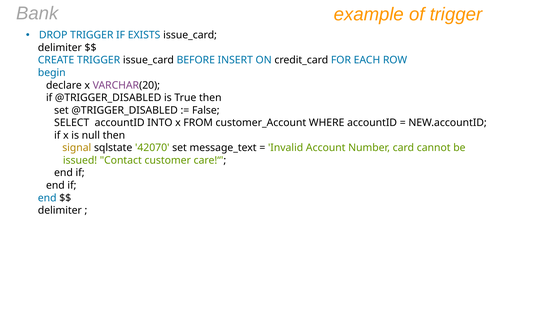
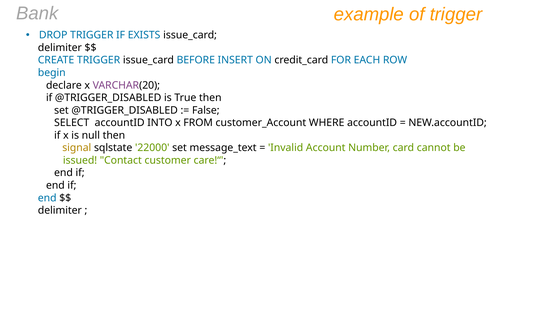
42070: 42070 -> 22000
